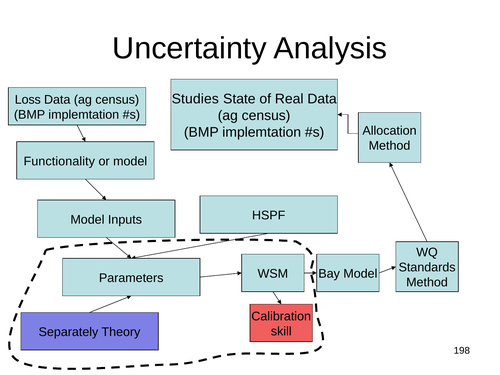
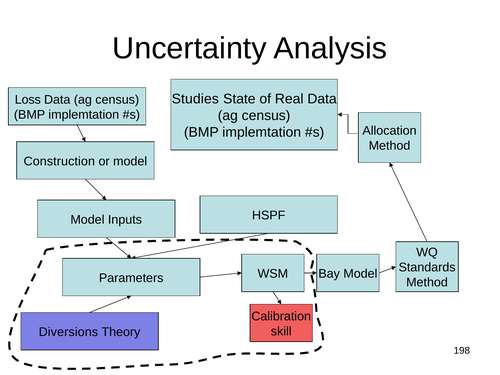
Functionality: Functionality -> Construction
Separately: Separately -> Diversions
